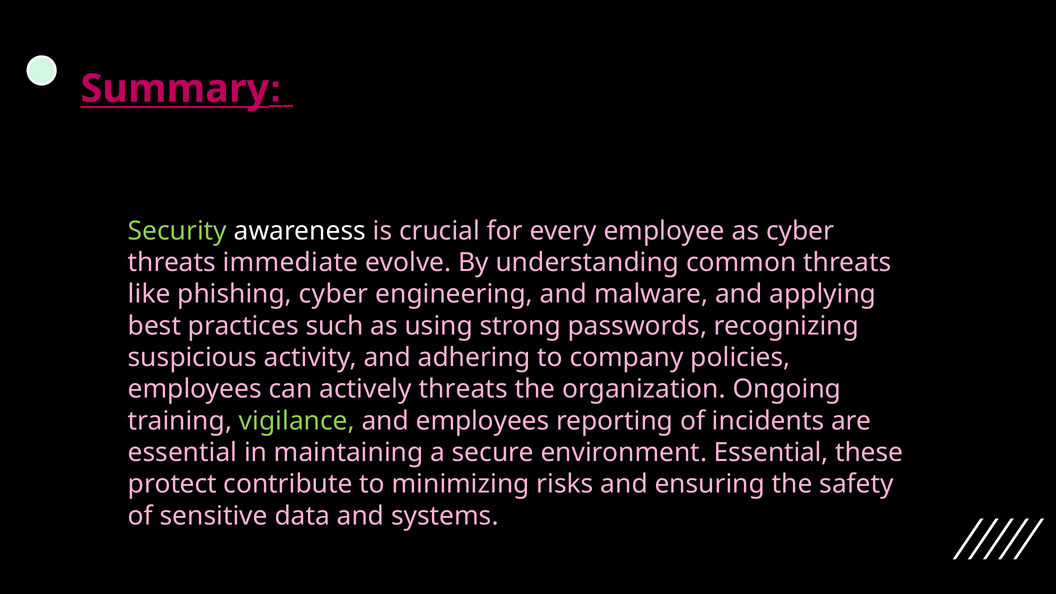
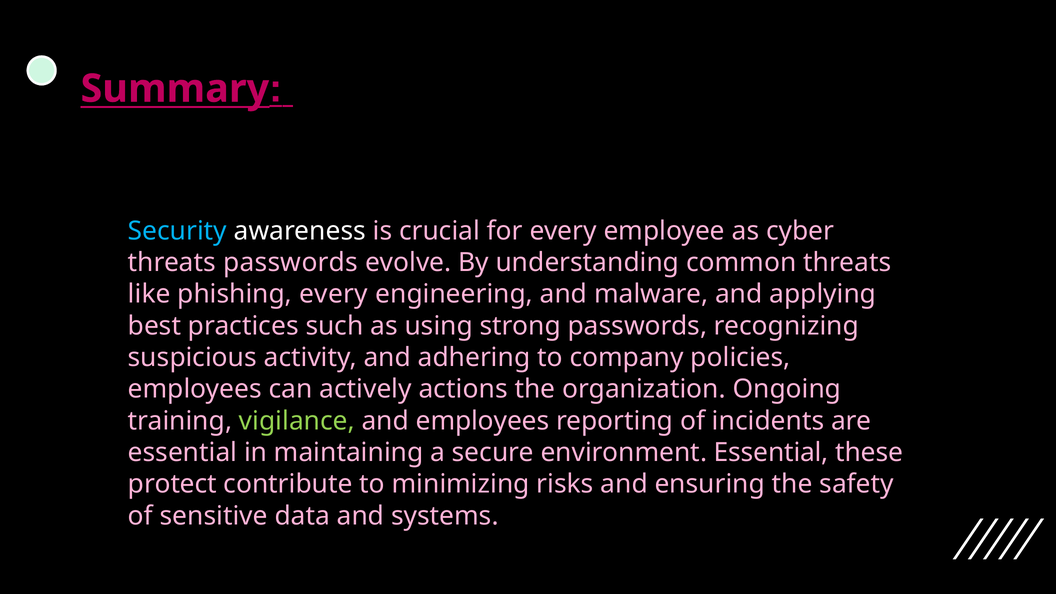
Security colour: light green -> light blue
threats immediate: immediate -> passwords
phishing cyber: cyber -> every
actively threats: threats -> actions
